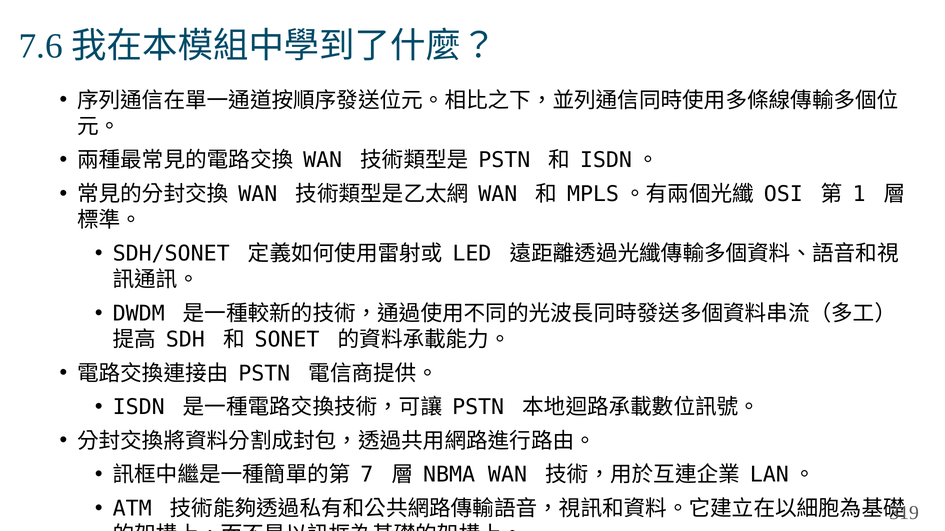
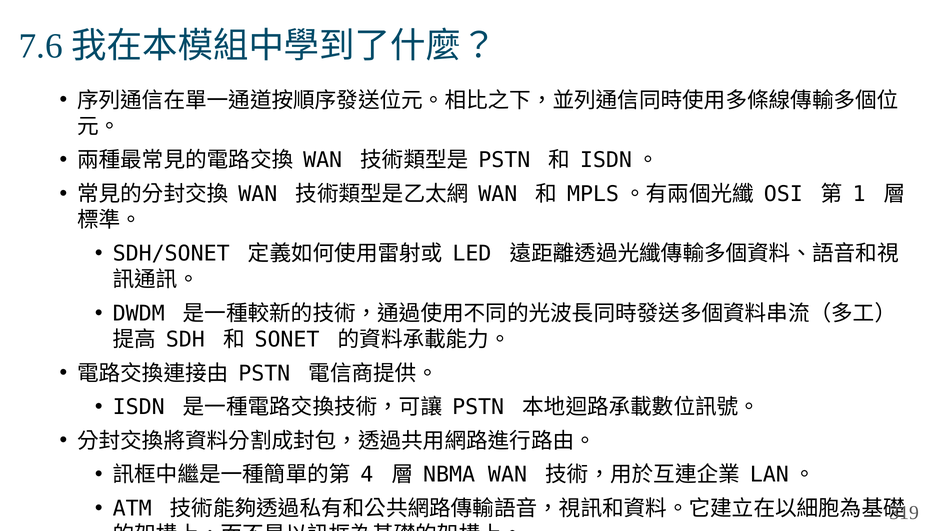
7: 7 -> 4
